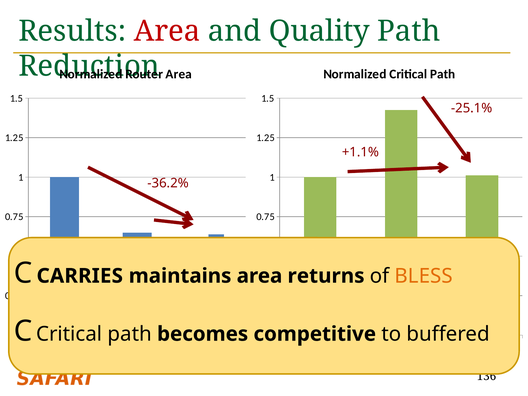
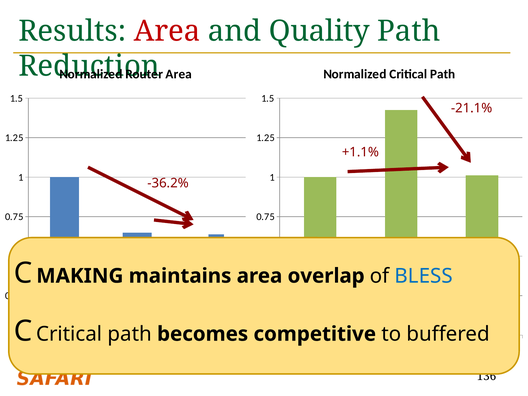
-25.1%: -25.1% -> -21.1%
CARRIES: CARRIES -> MAKING
returns: returns -> overlap
BLESS at (424, 276) colour: orange -> blue
